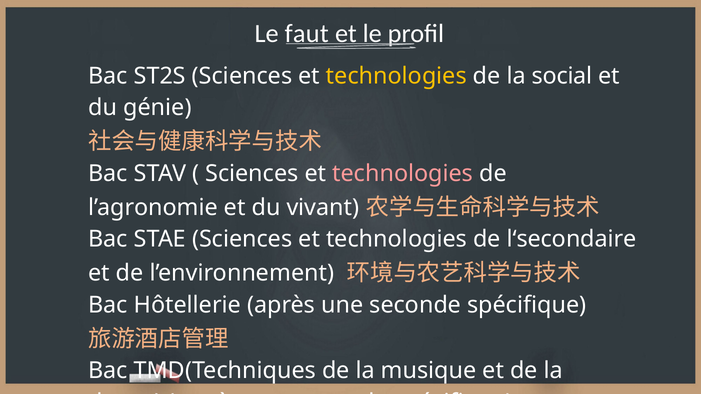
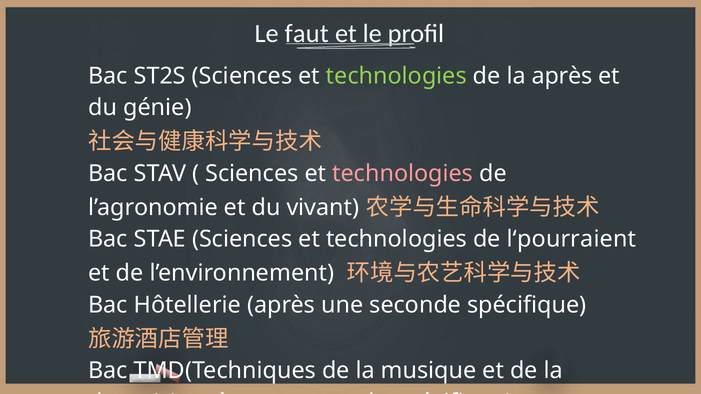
technologies at (396, 76) colour: yellow -> light green
la social: social -> après
l‘secondaire: l‘secondaire -> l‘pourraient
